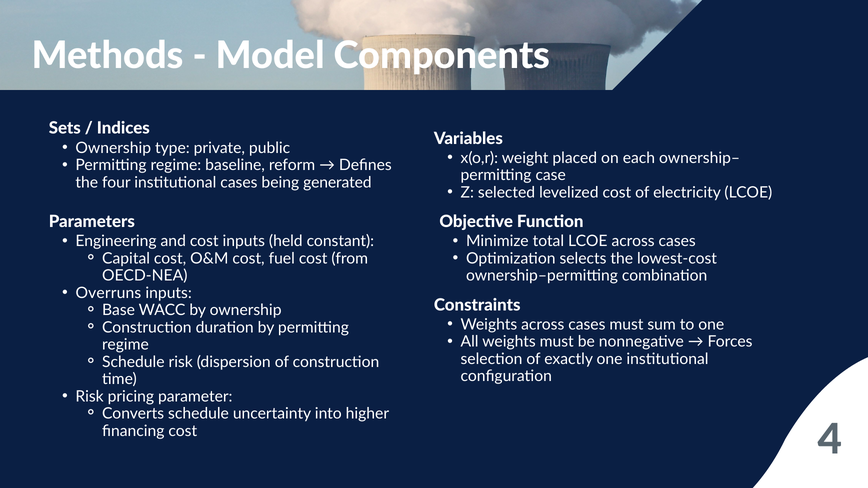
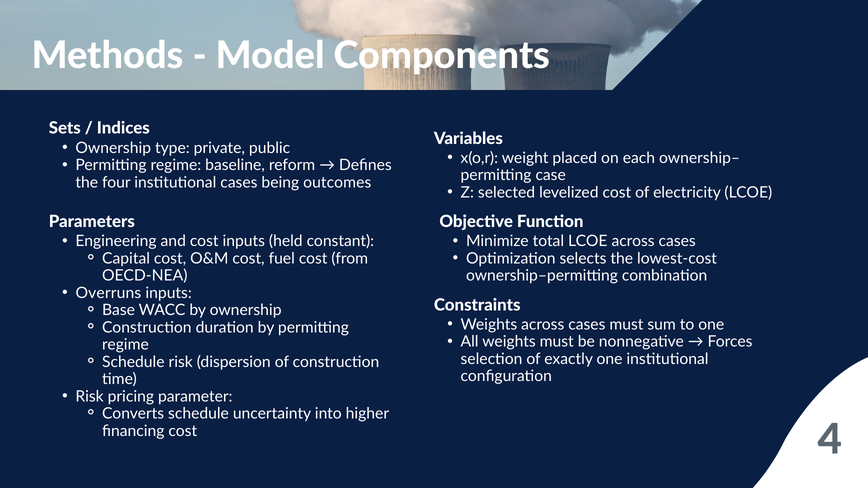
generated: generated -> outcomes
